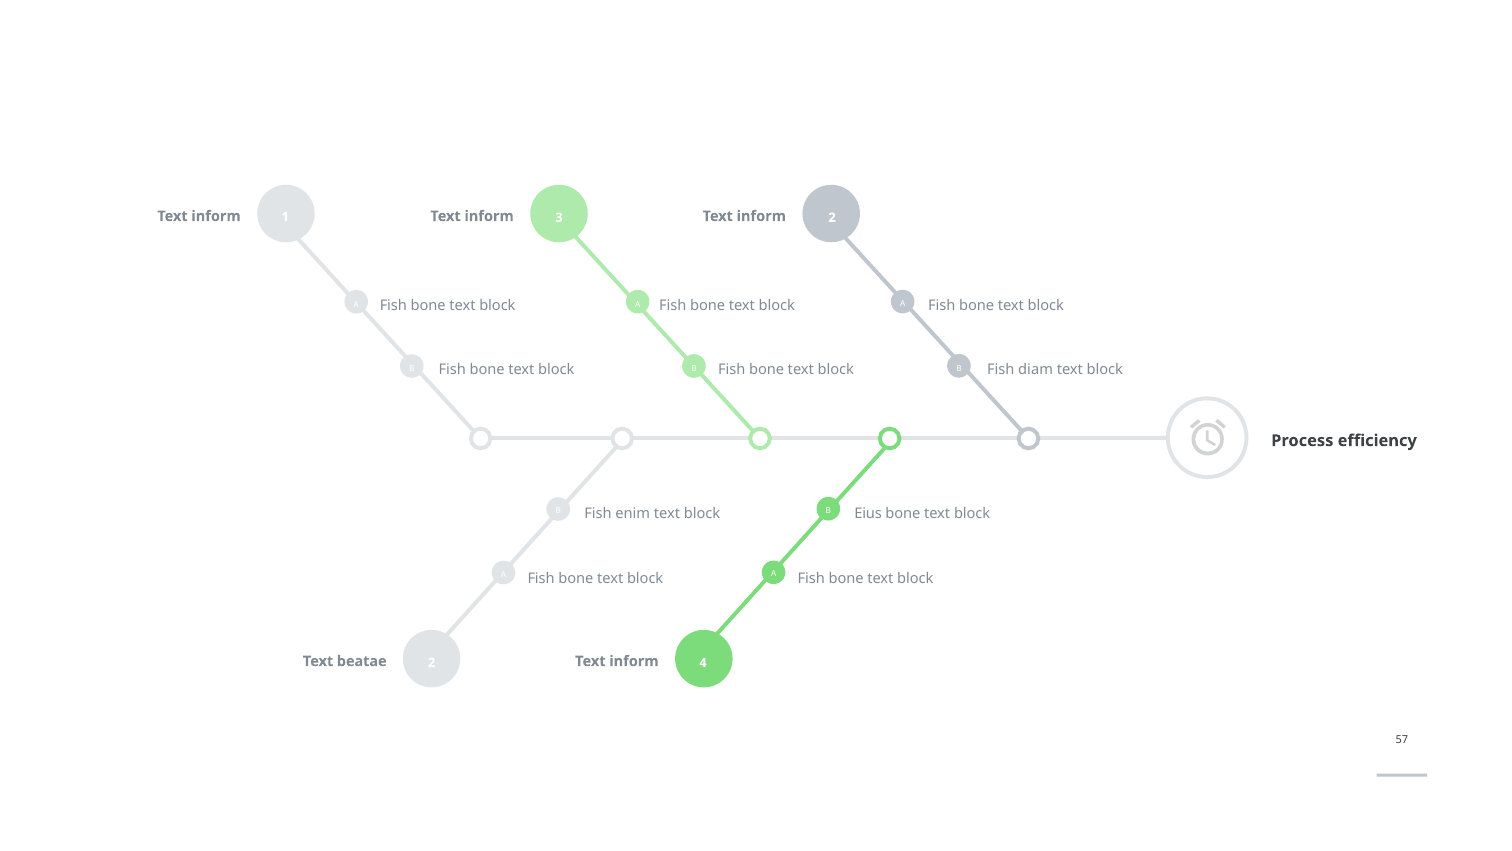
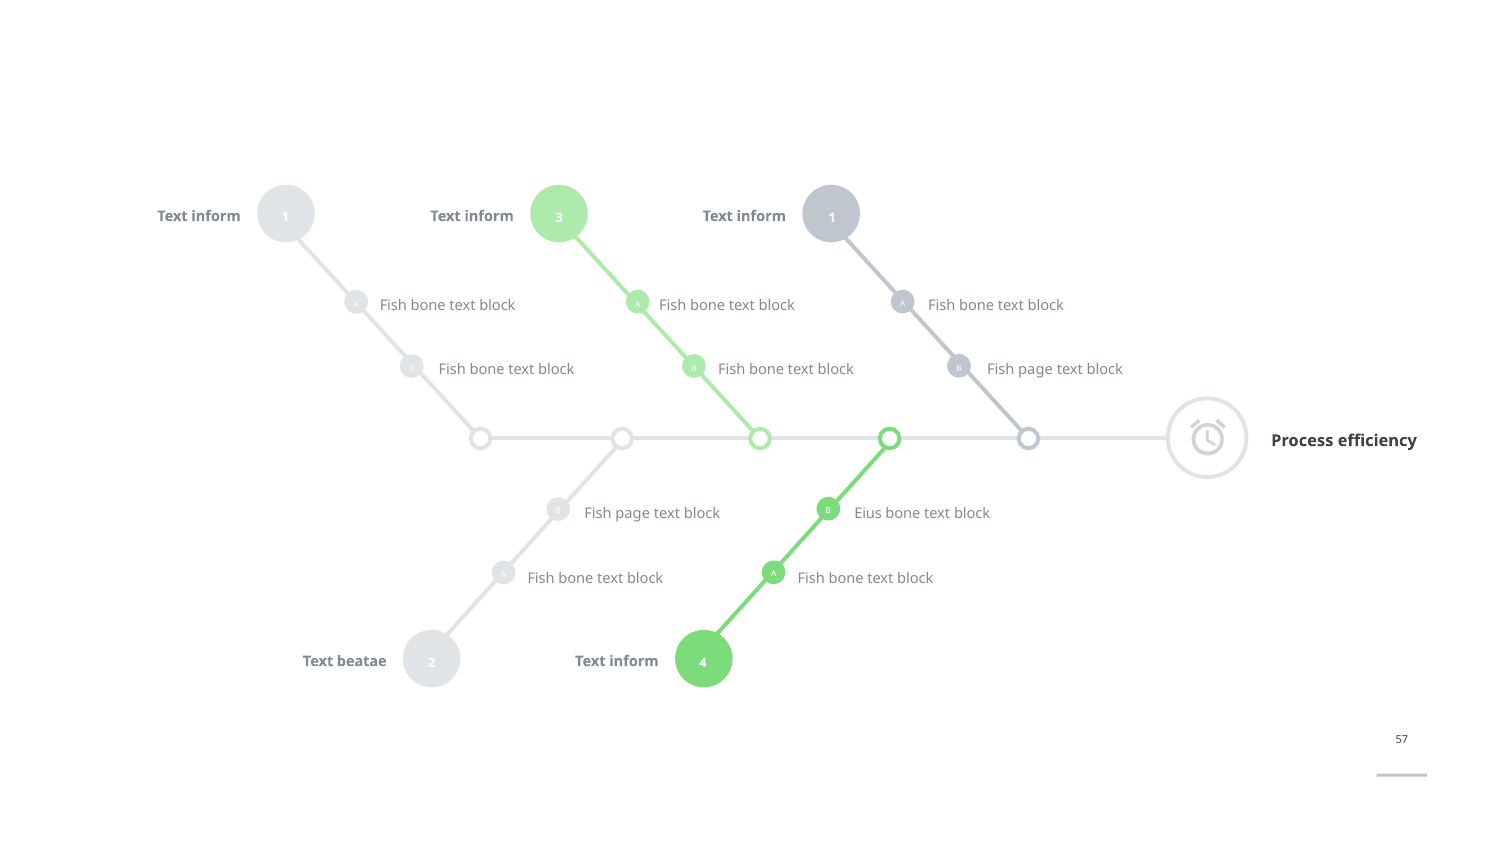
2 at (832, 217): 2 -> 1
diam at (1036, 370): diam -> page
enim at (633, 513): enim -> page
